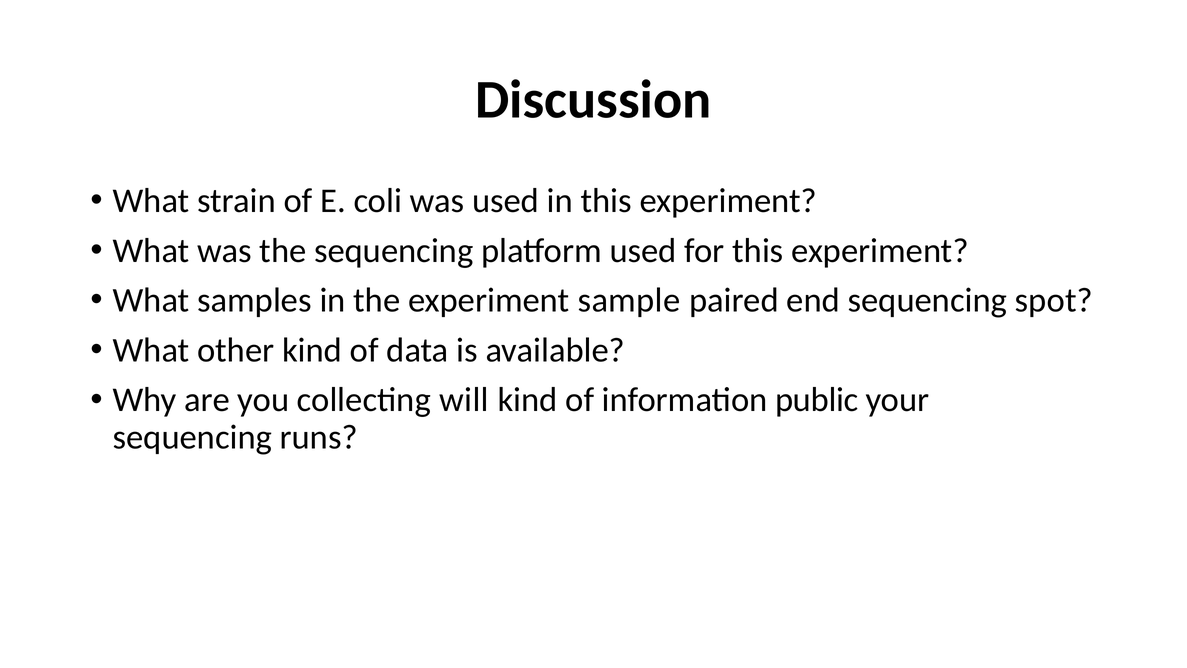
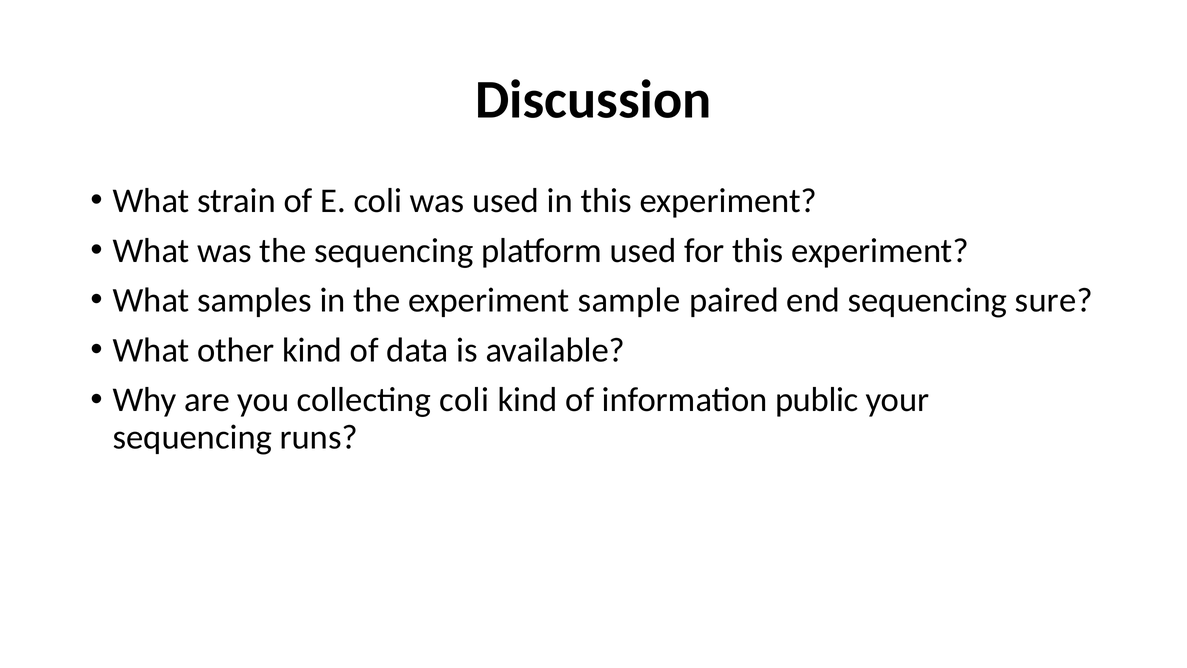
spot: spot -> sure
collecting will: will -> coli
